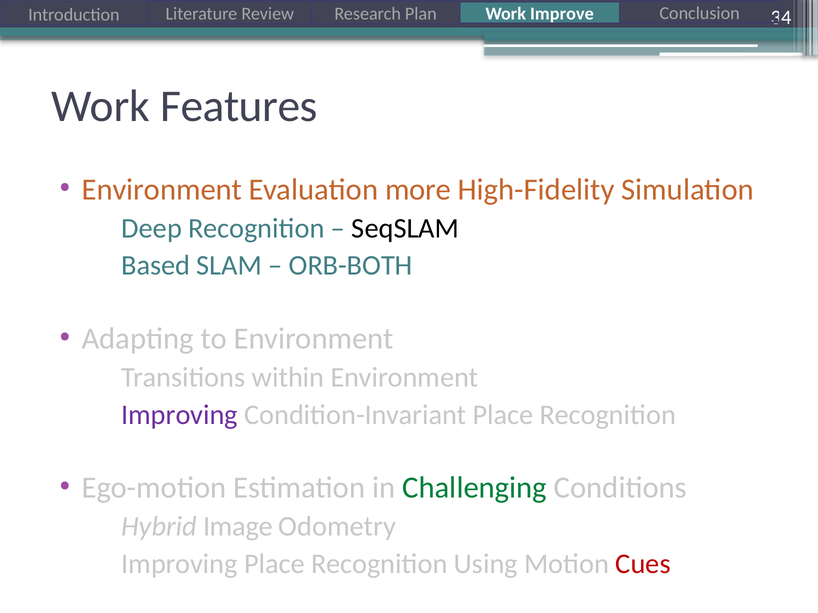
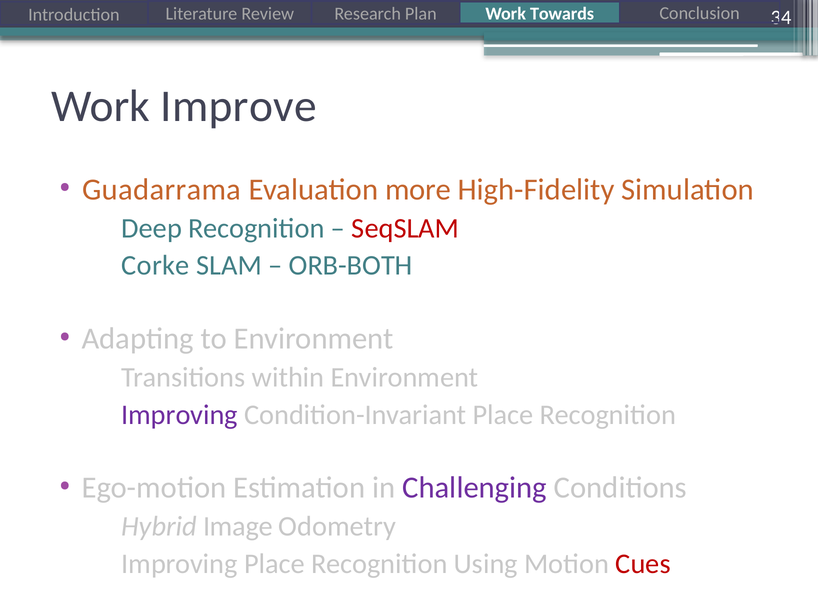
Improve: Improve -> Towards
Features: Features -> Improve
Environment at (162, 190): Environment -> Guadarrama
SeqSLAM colour: black -> red
Based: Based -> Corke
Challenging colour: green -> purple
